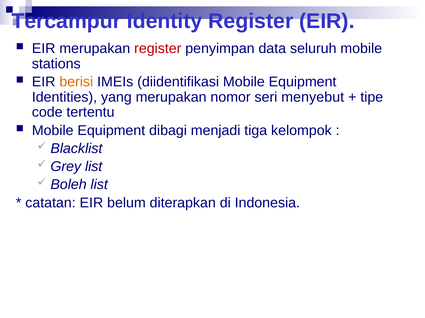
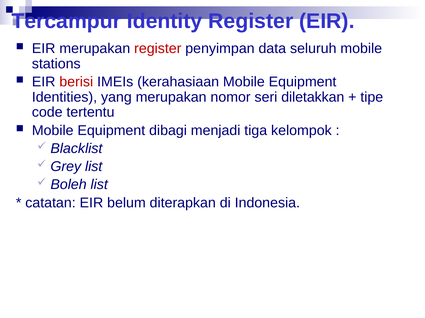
berisi colour: orange -> red
diidentifikasi: diidentifikasi -> kerahasiaan
menyebut: menyebut -> diletakkan
